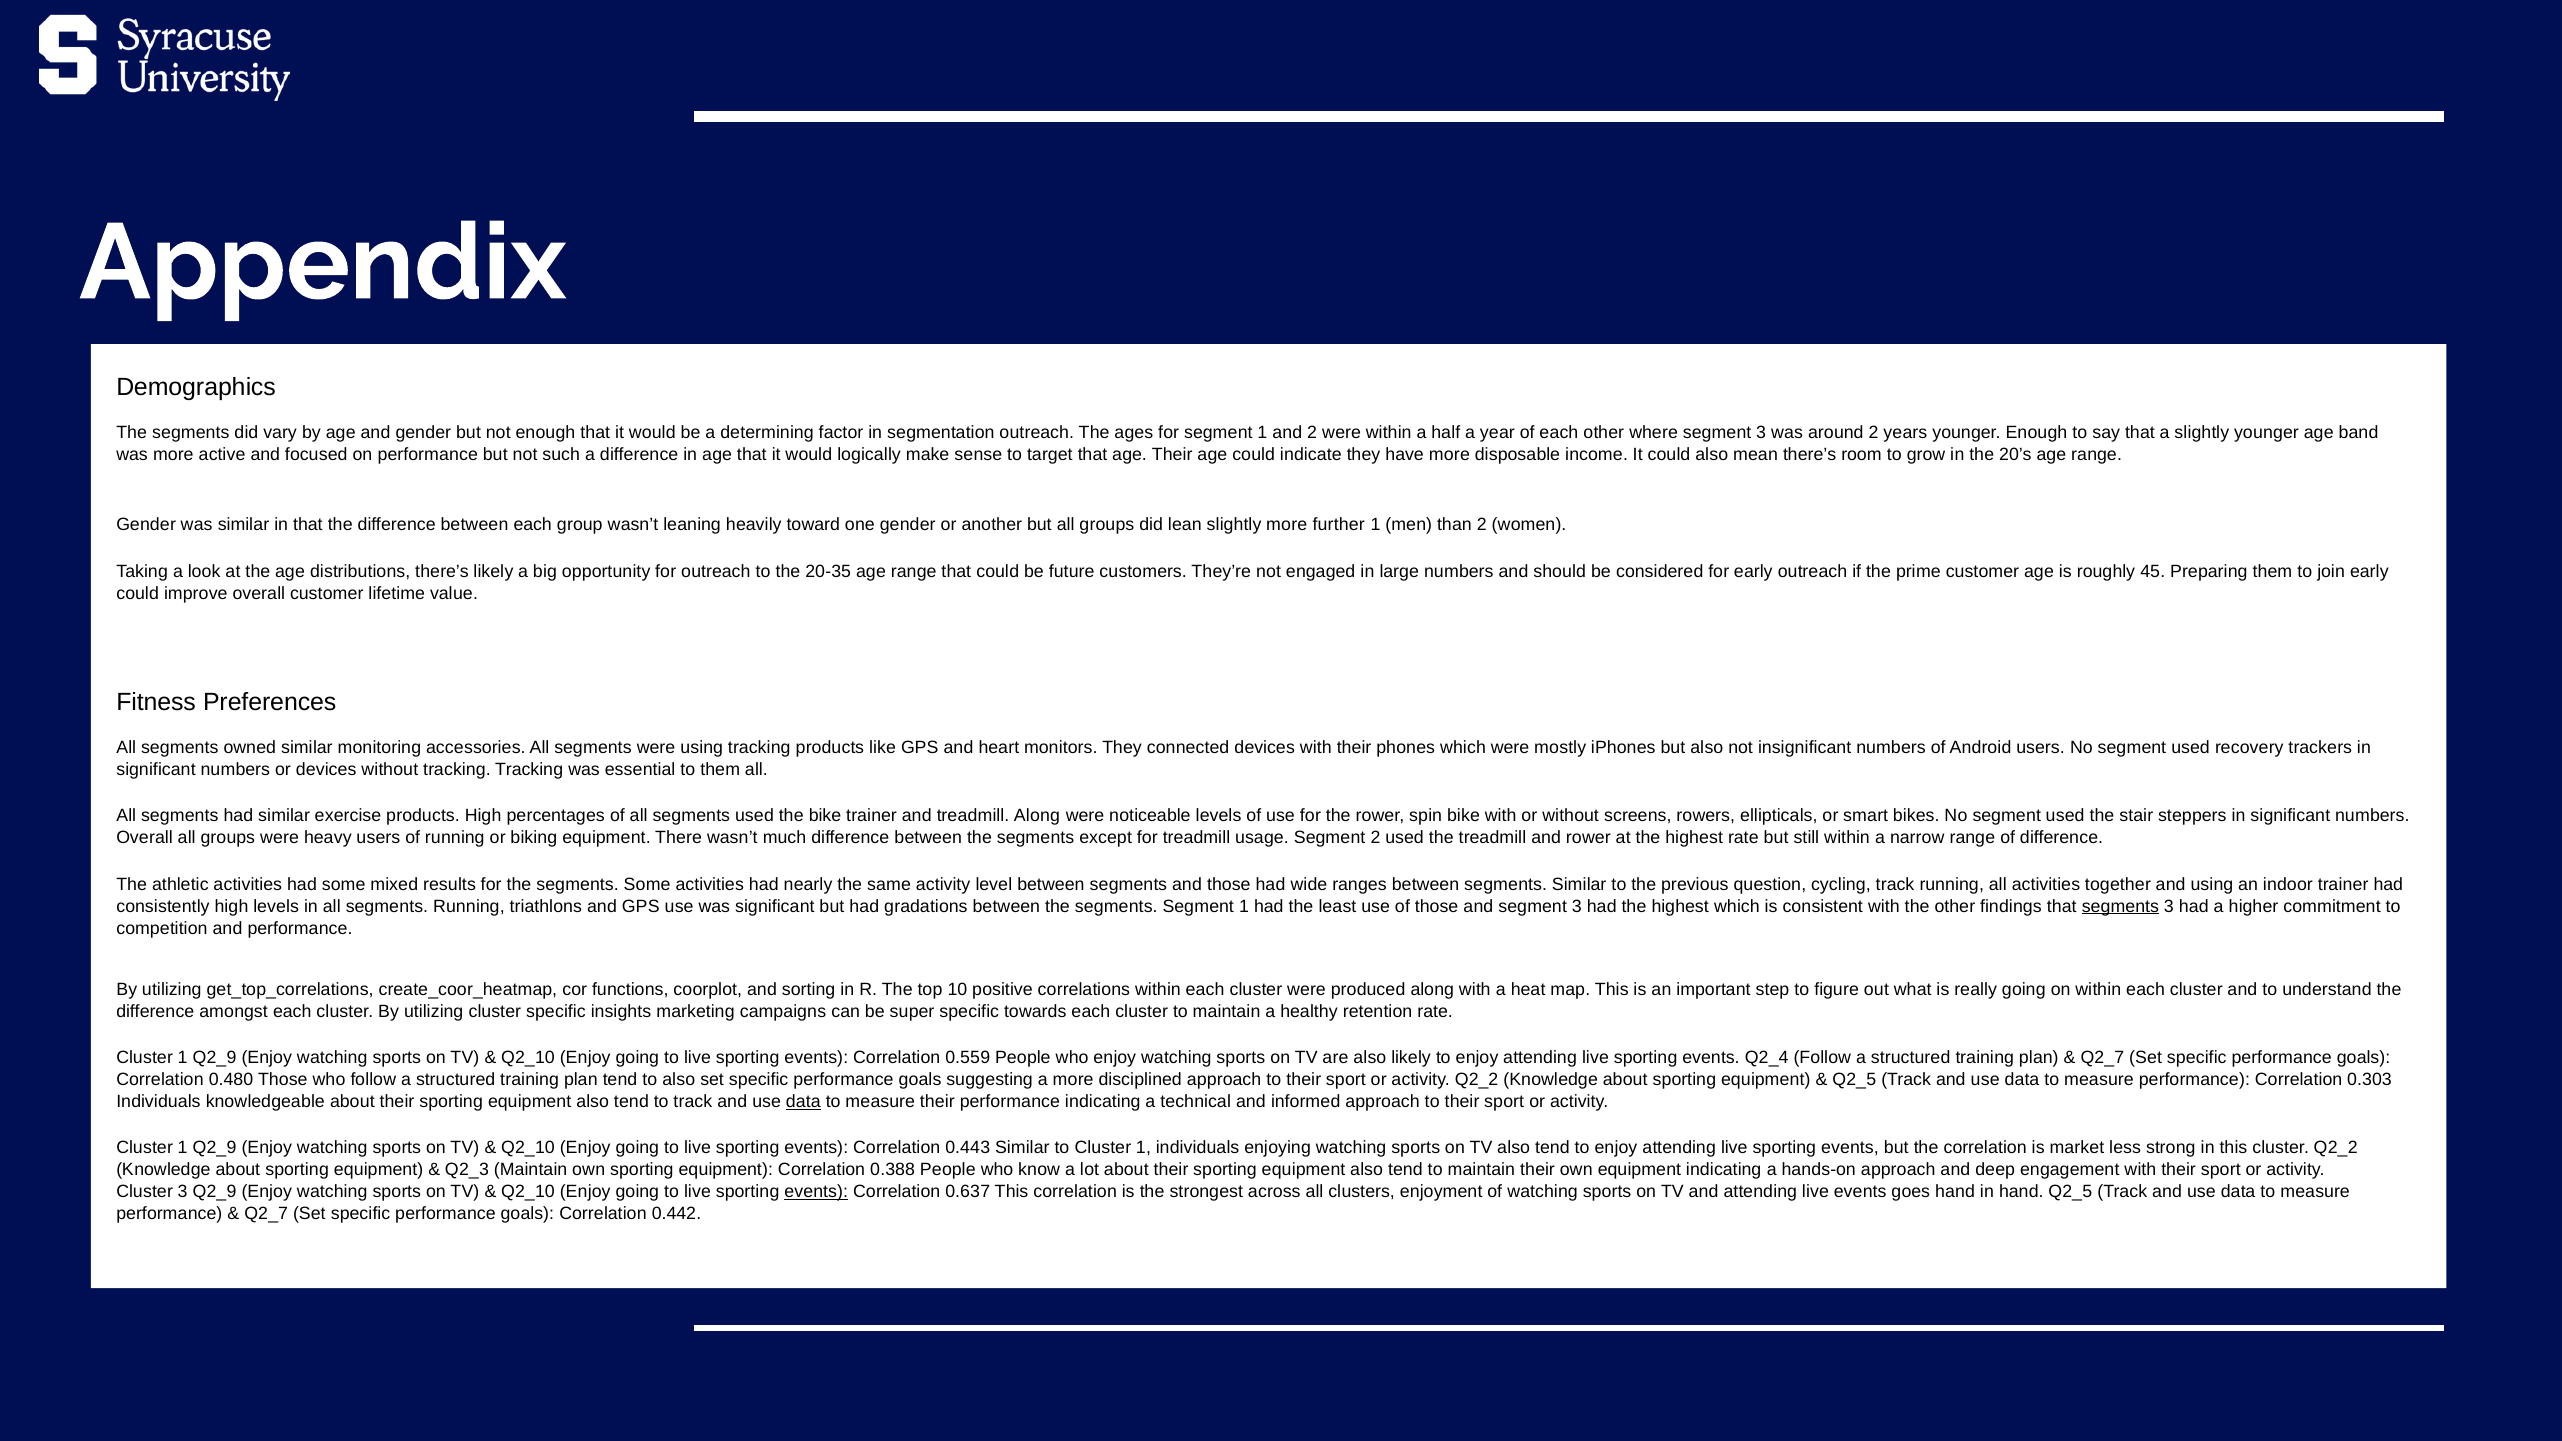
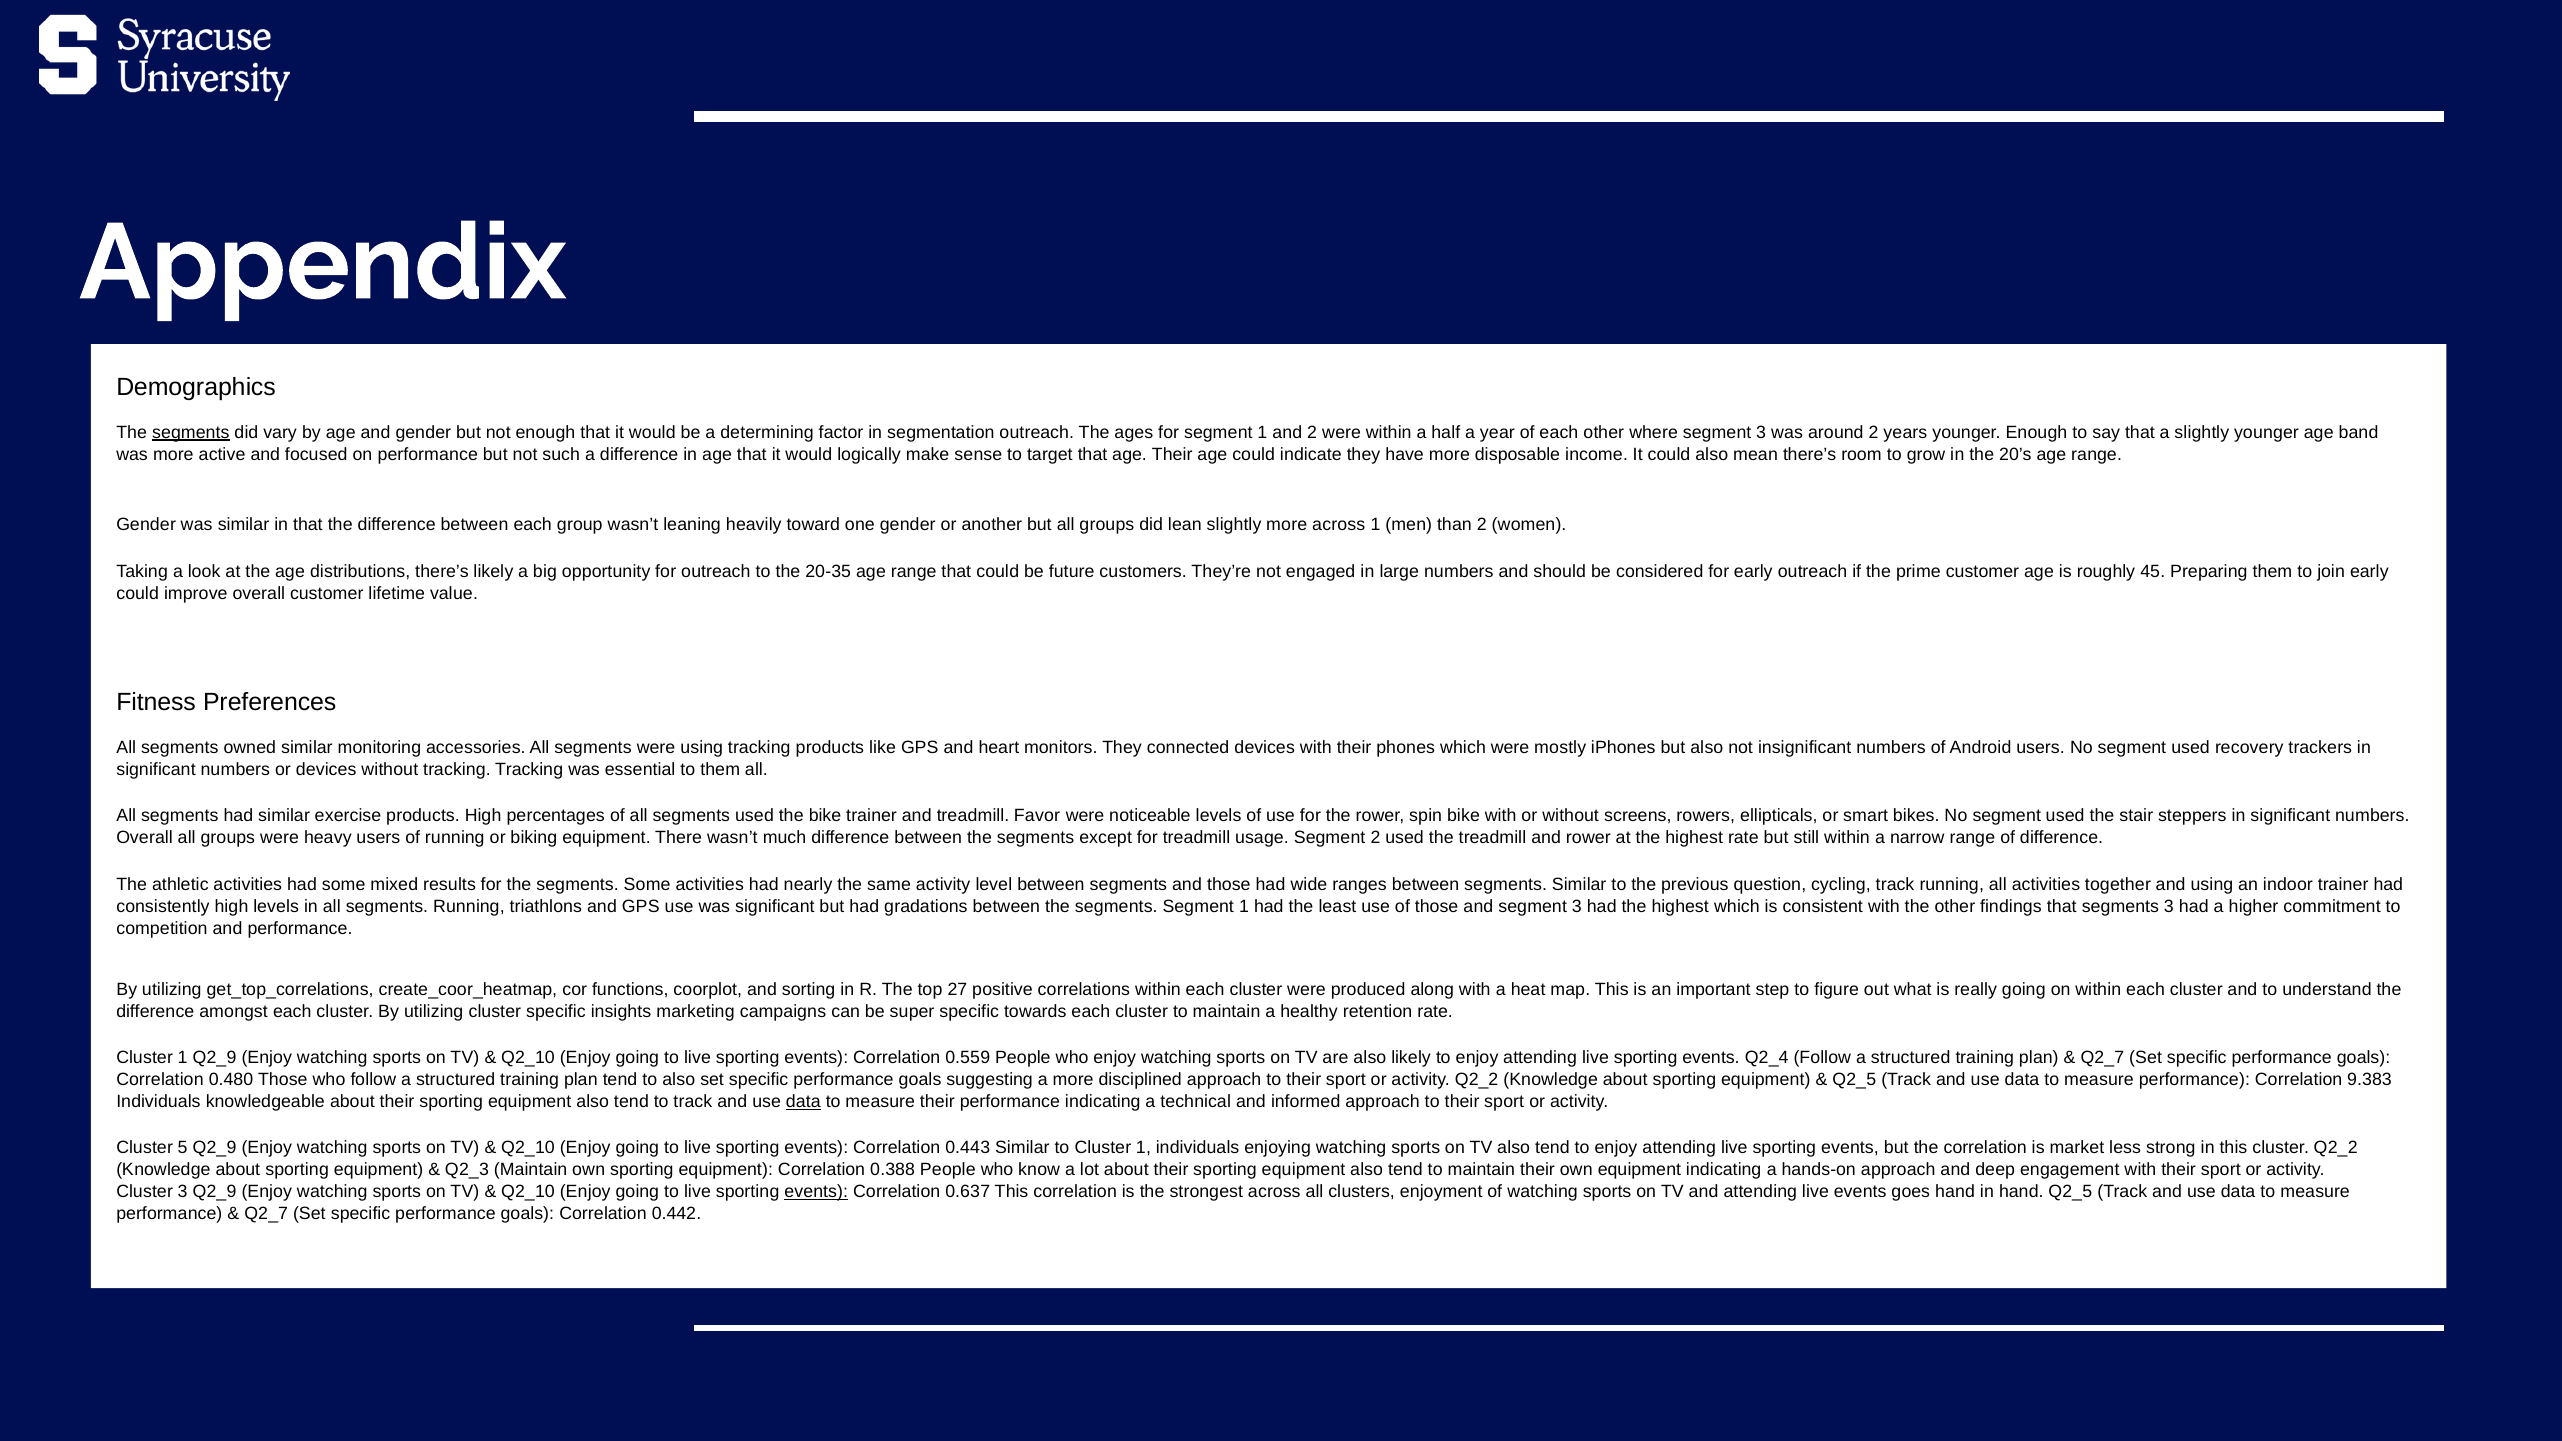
segments at (191, 432) underline: none -> present
more further: further -> across
treadmill Along: Along -> Favor
segments at (2120, 906) underline: present -> none
10: 10 -> 27
0.303: 0.303 -> 9.383
1 at (183, 1148): 1 -> 5
